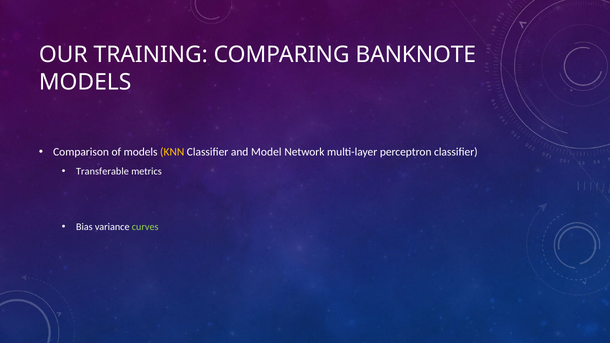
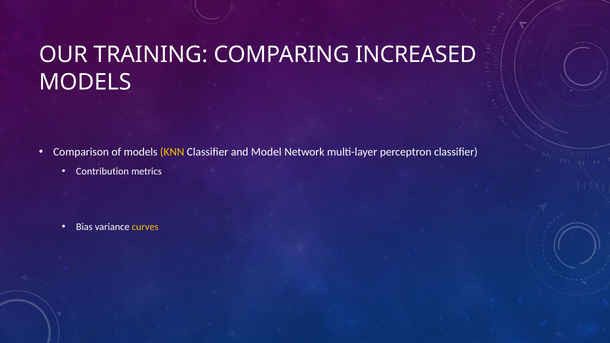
BANKNOTE: BANKNOTE -> INCREASED
Transferable: Transferable -> Contribution
curves colour: light green -> yellow
